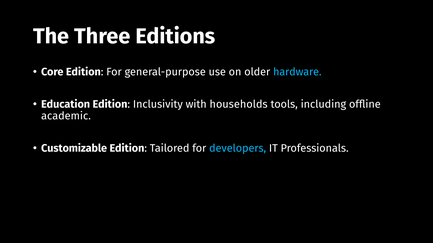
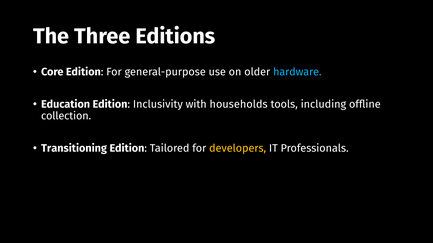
academic: academic -> collection
Customizable: Customizable -> Transitioning
developers colour: light blue -> yellow
